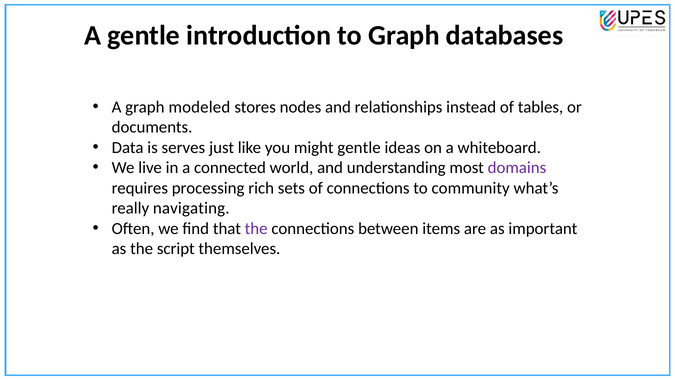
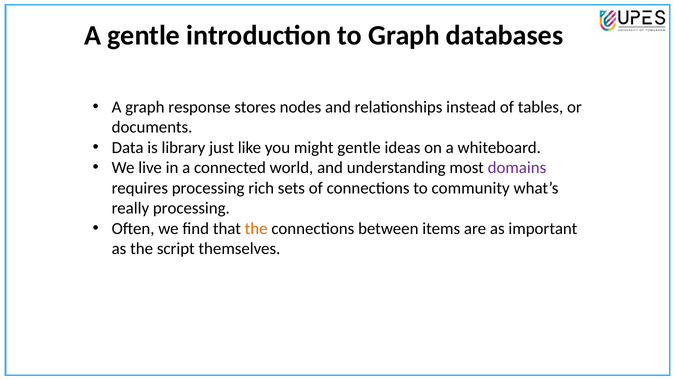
modeled: modeled -> response
serves: serves -> library
really navigating: navigating -> processing
the at (256, 228) colour: purple -> orange
